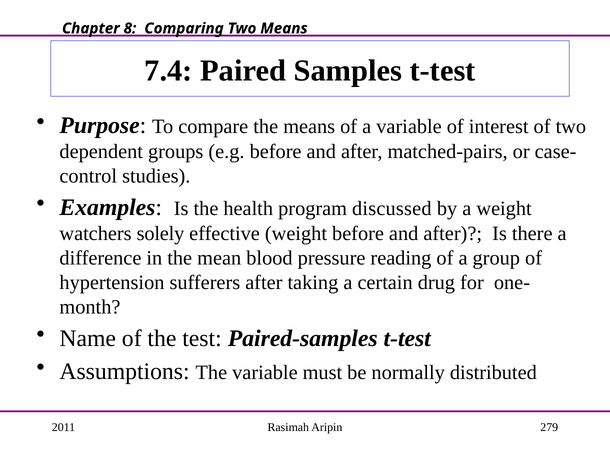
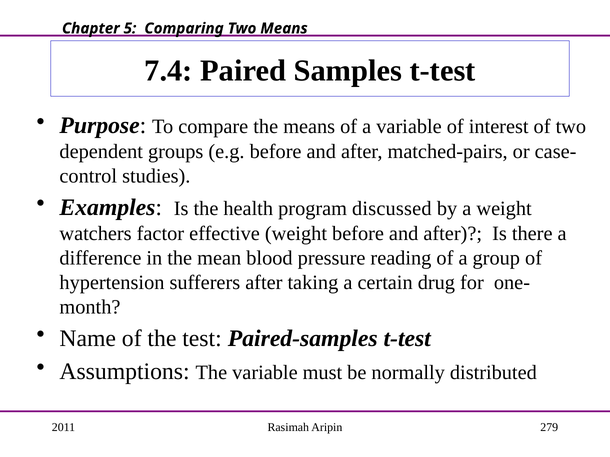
8: 8 -> 5
solely: solely -> factor
